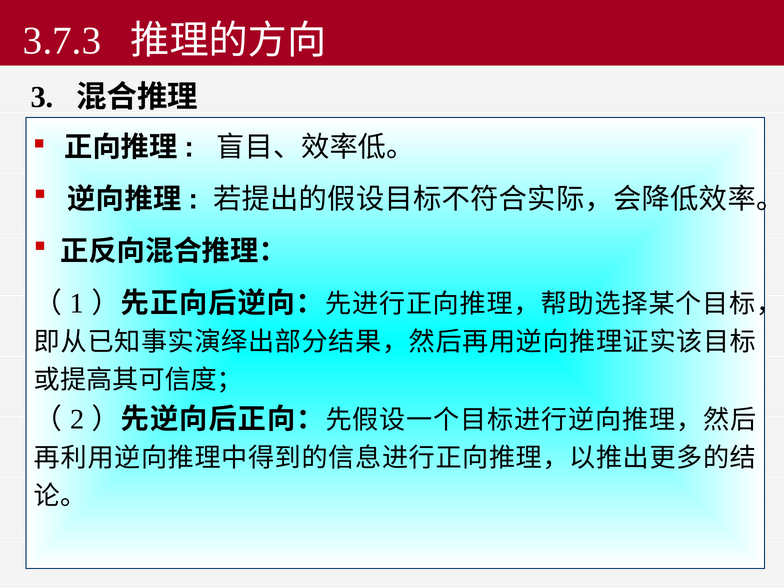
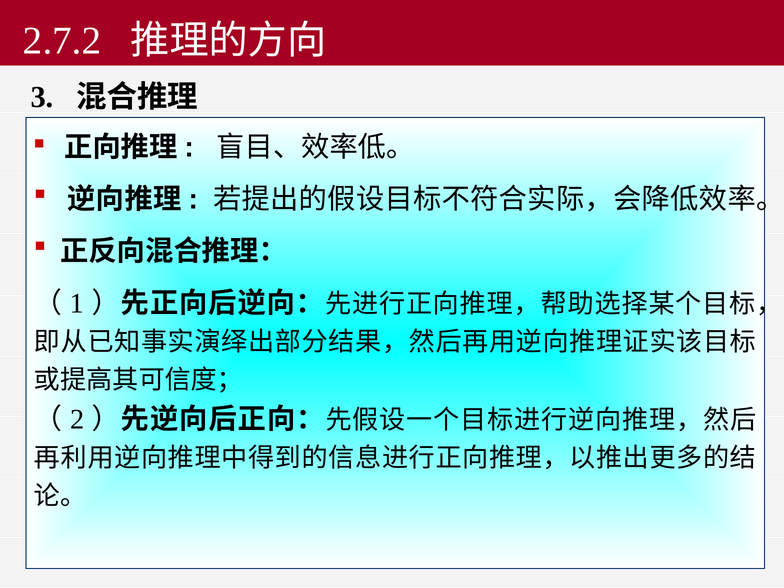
3.7.3: 3.7.3 -> 2.7.2
